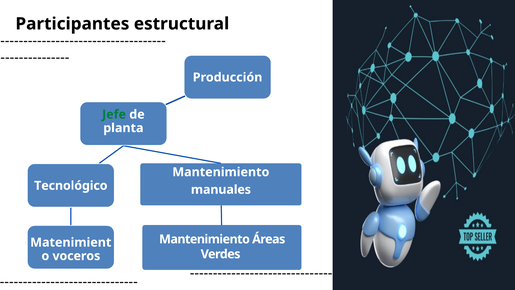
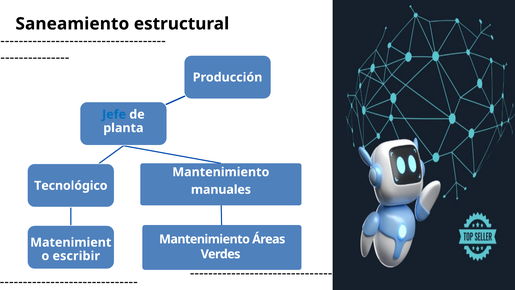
Participantes: Participantes -> Saneamiento
Jefe colour: green -> blue
voceros: voceros -> escribir
